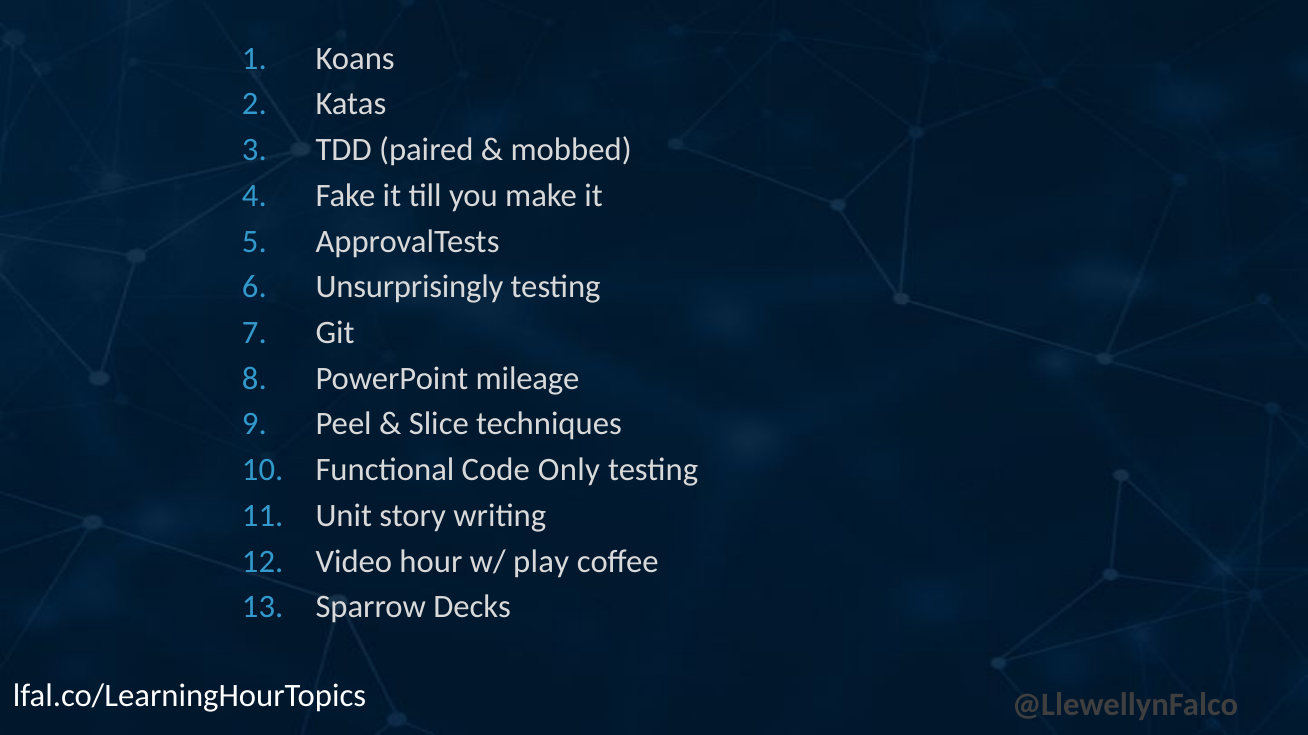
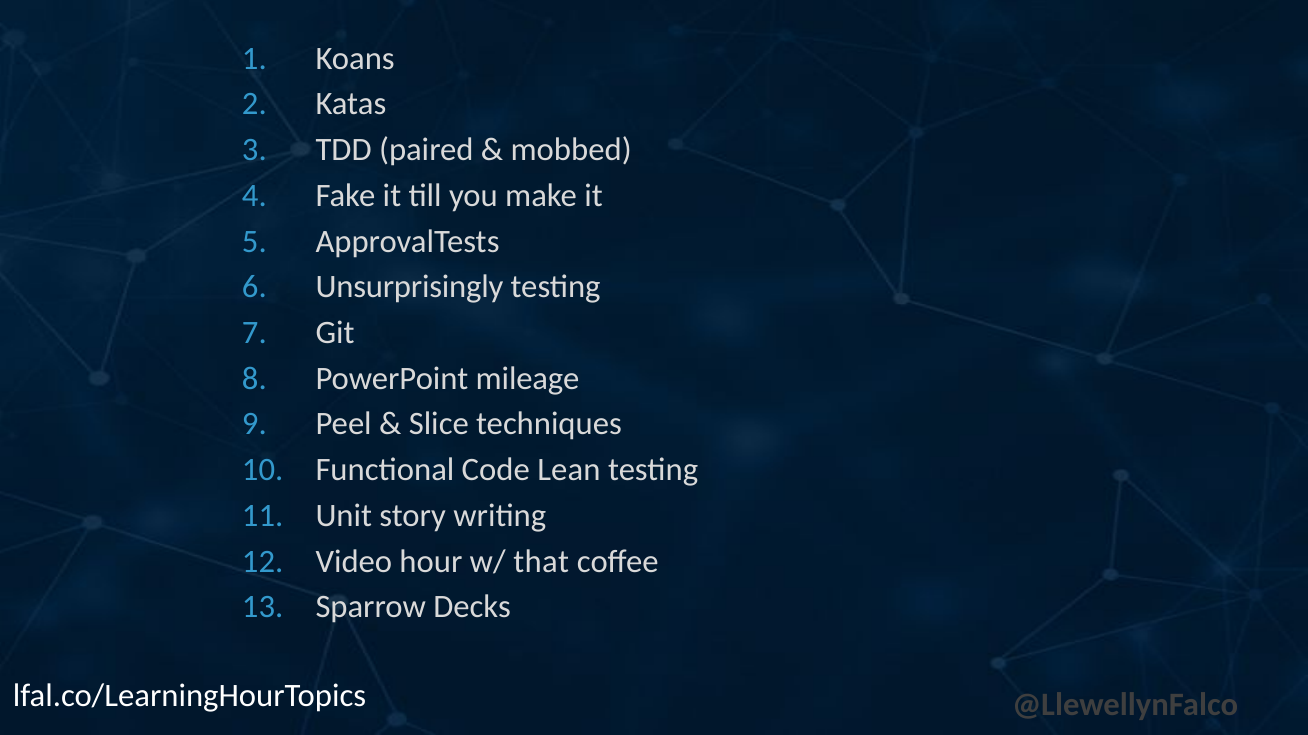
Only: Only -> Lean
play: play -> that
